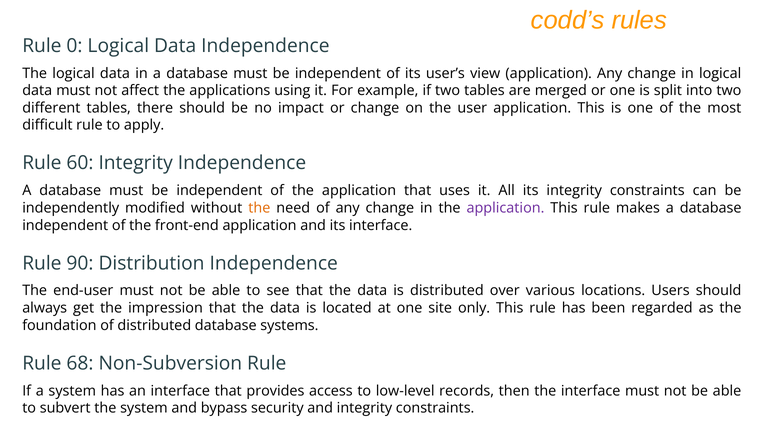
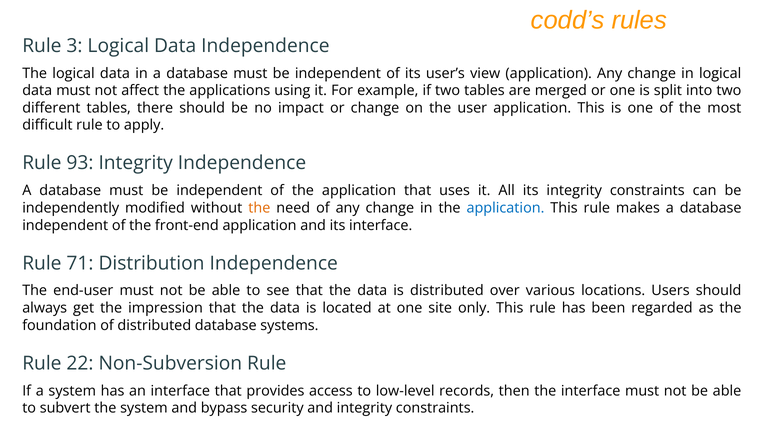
0: 0 -> 3
60: 60 -> 93
application at (505, 208) colour: purple -> blue
90: 90 -> 71
68: 68 -> 22
